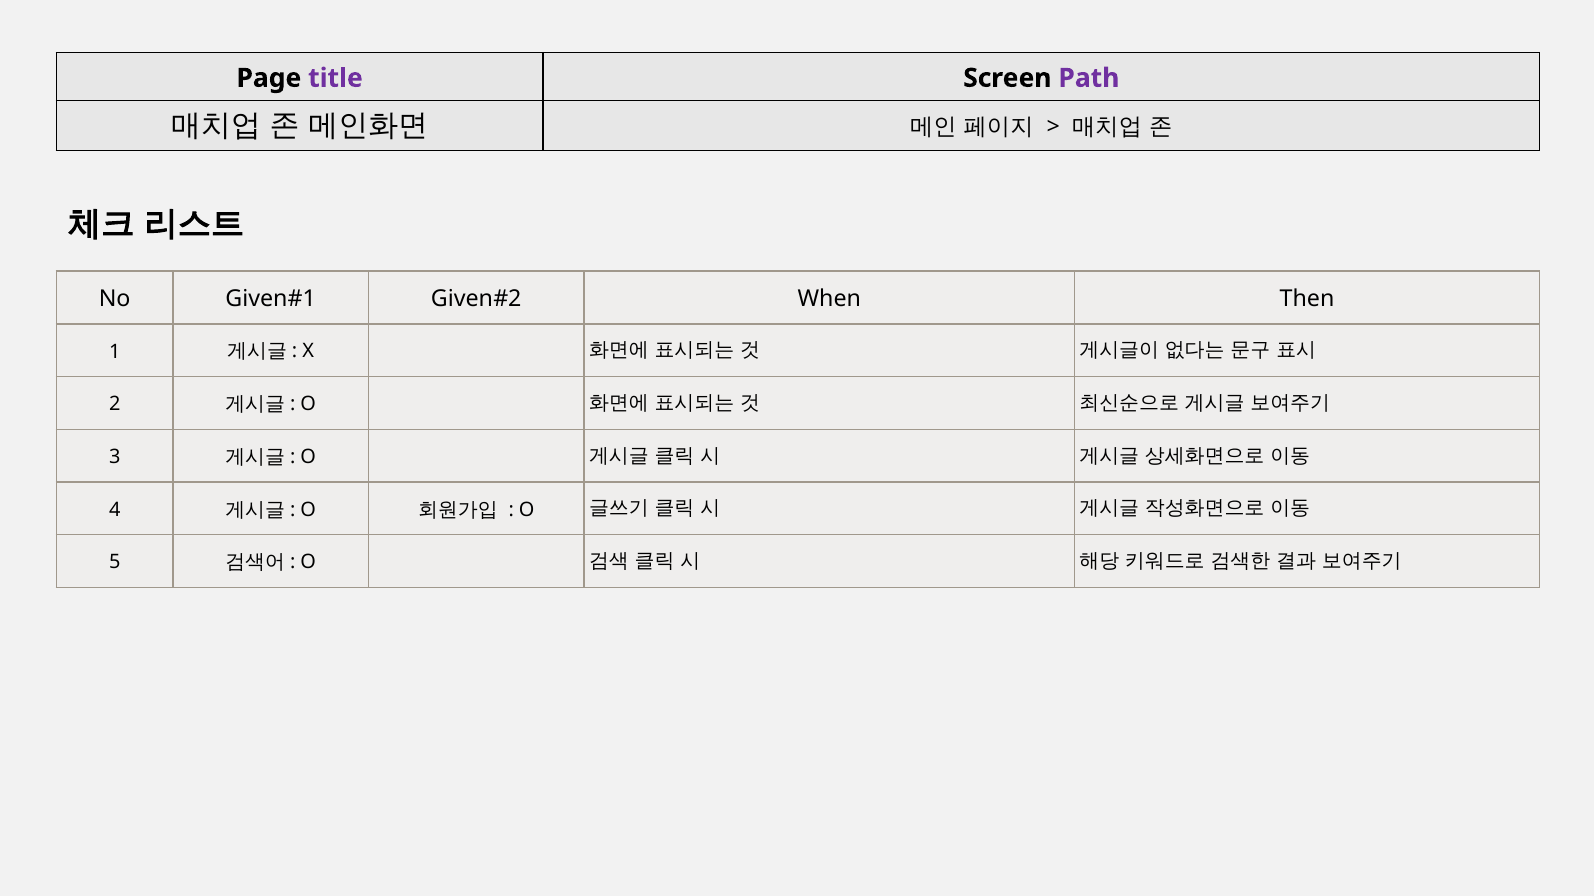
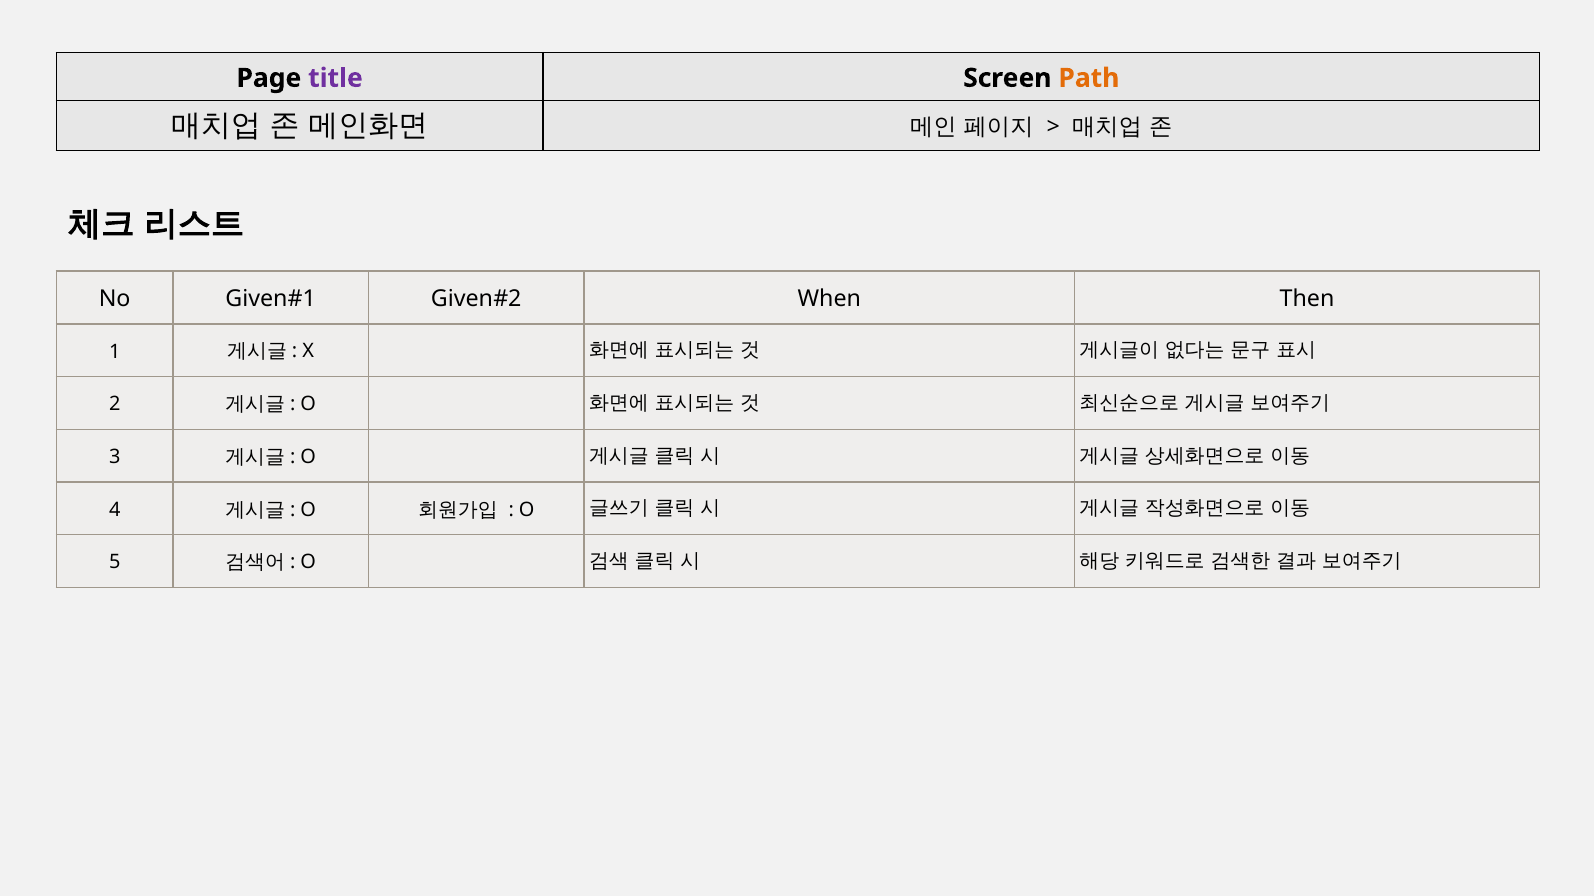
Path colour: purple -> orange
